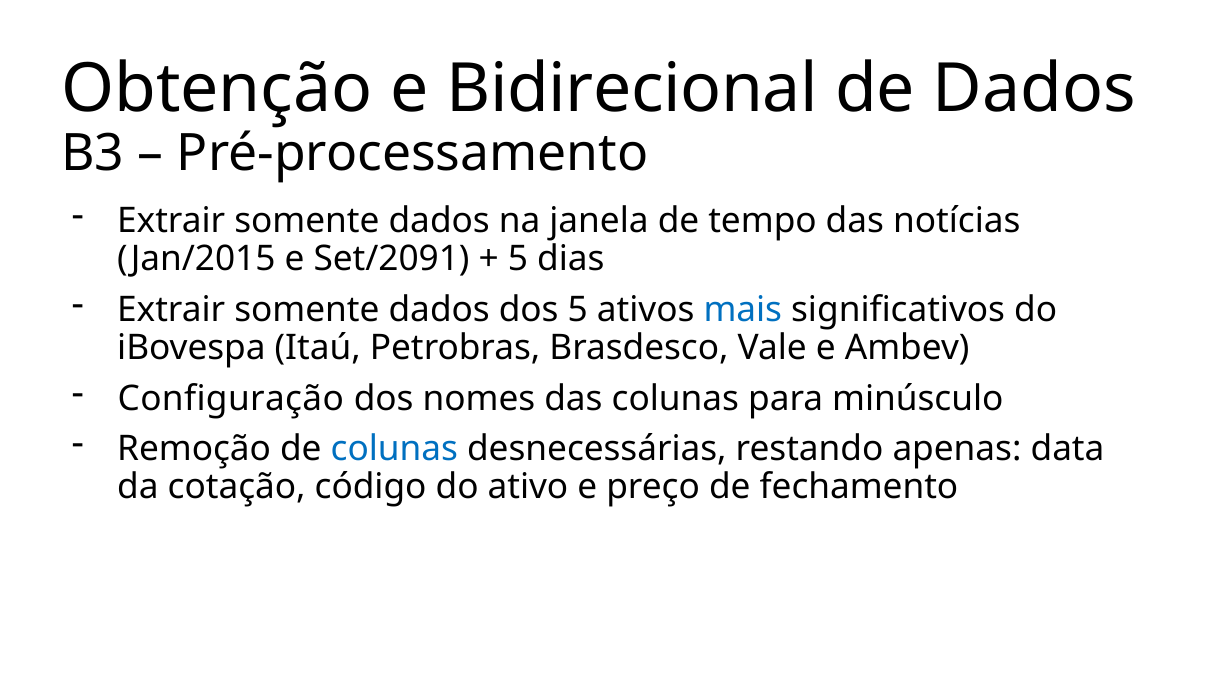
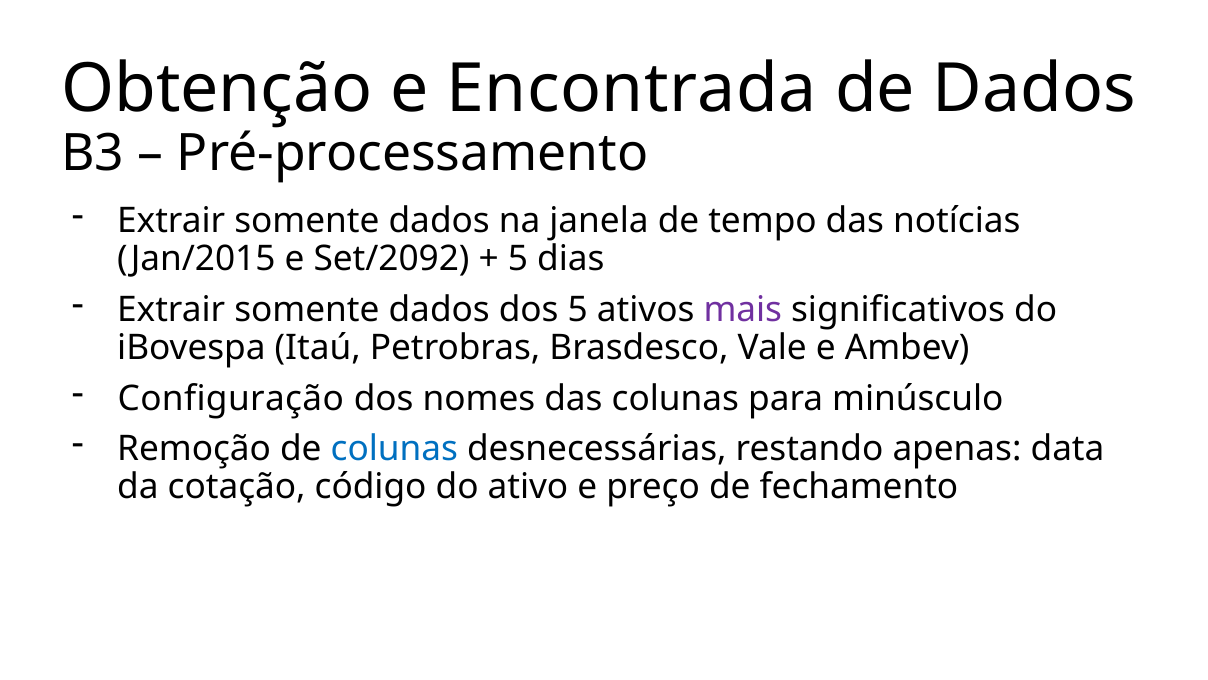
Bidirecional: Bidirecional -> Encontrada
Set/2091: Set/2091 -> Set/2092
mais colour: blue -> purple
